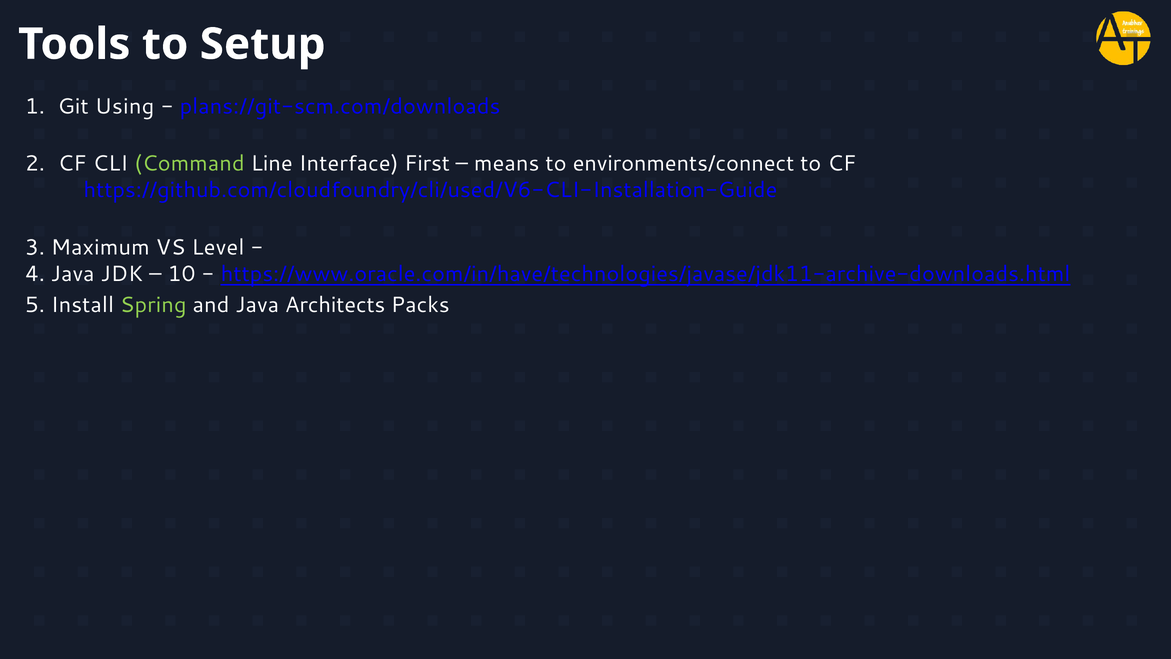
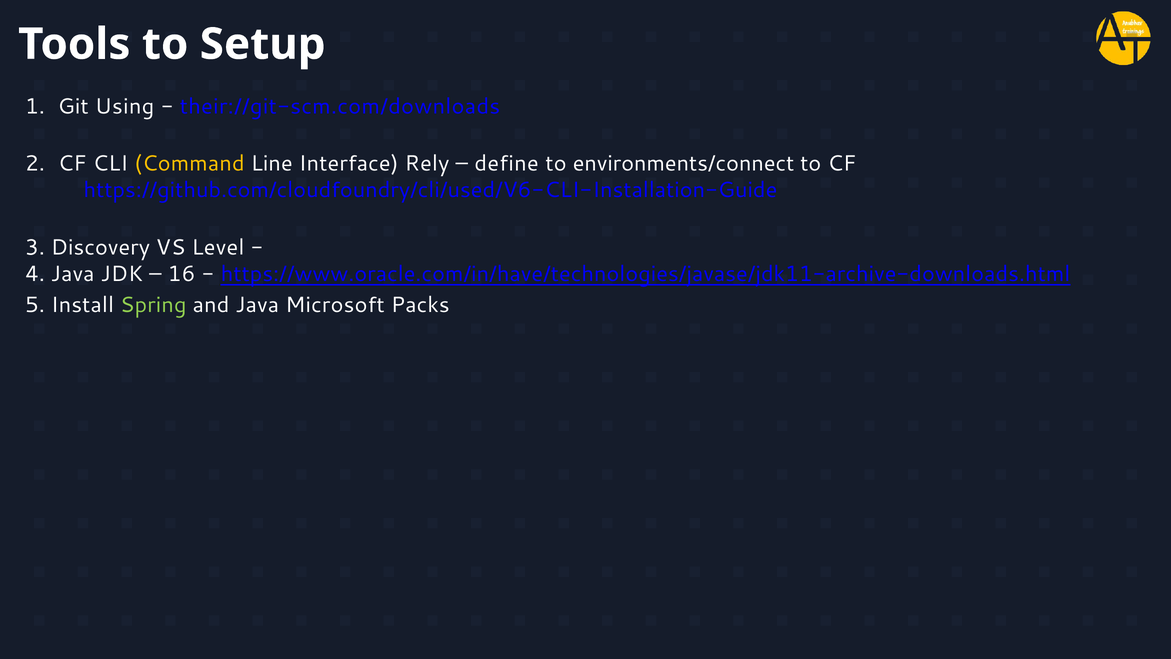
plans://git-scm.com/downloads: plans://git-scm.com/downloads -> their://git-scm.com/downloads
Command colour: light green -> yellow
First: First -> Rely
means: means -> define
Maximum: Maximum -> Discovery
10: 10 -> 16
Architects: Architects -> Microsoft
